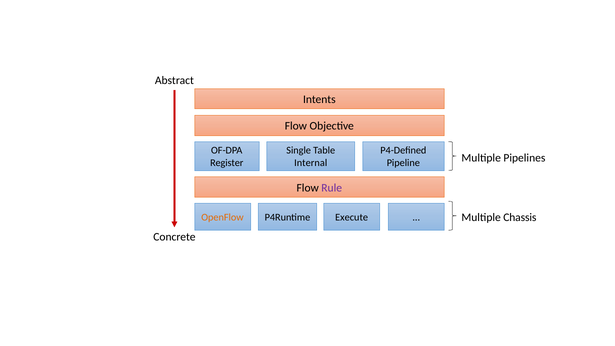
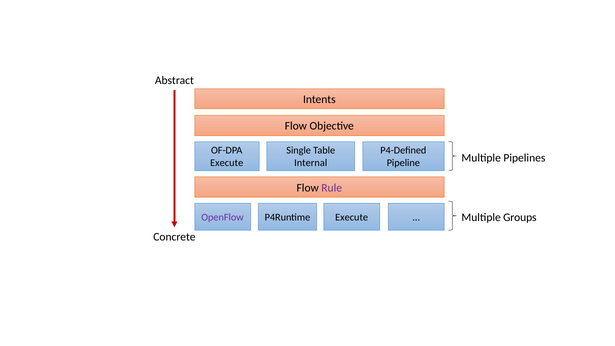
Register at (227, 163): Register -> Execute
Chassis: Chassis -> Groups
OpenFlow colour: orange -> purple
